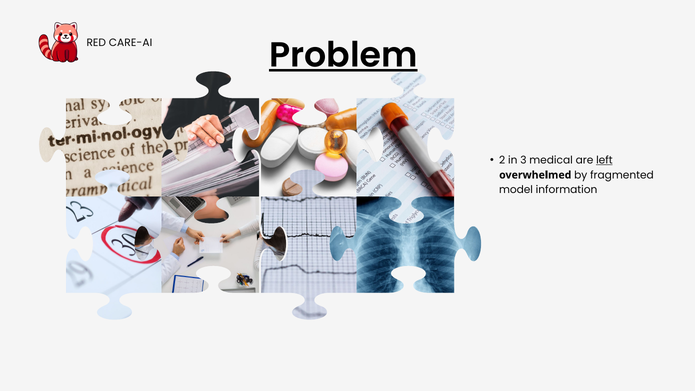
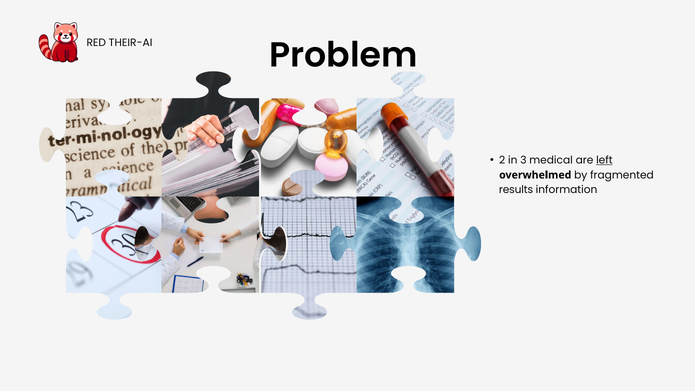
CARE-AI: CARE-AI -> THEIR-AI
Problem underline: present -> none
model: model -> results
